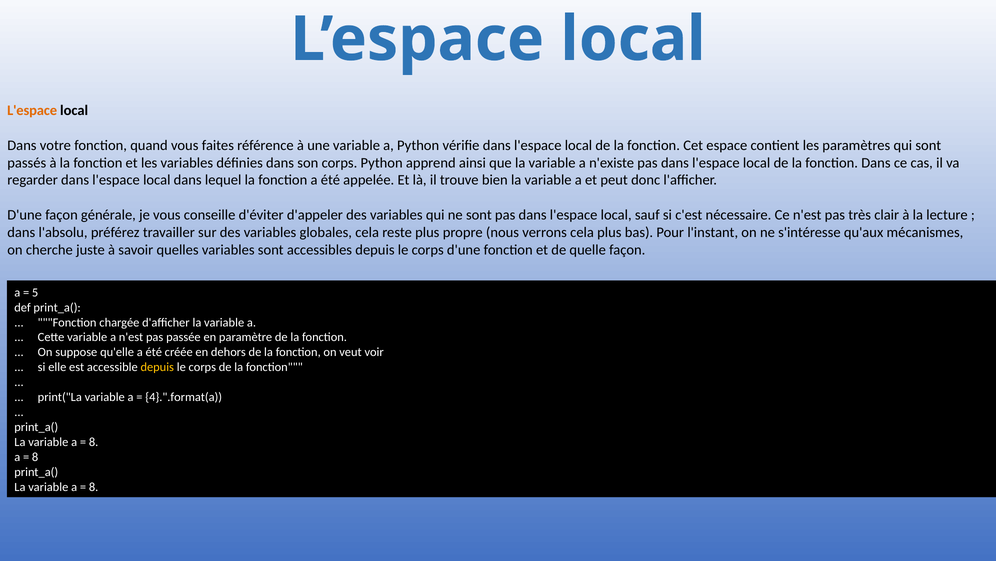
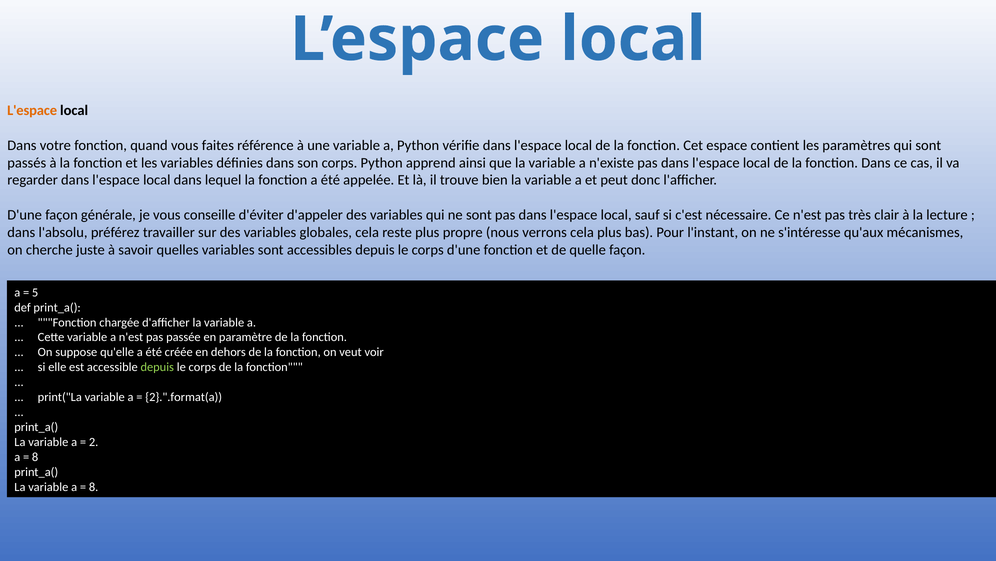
depuis at (157, 367) colour: yellow -> light green
4}.".format(a: 4}.".format(a -> 2}.".format(a
8 at (94, 442): 8 -> 2
